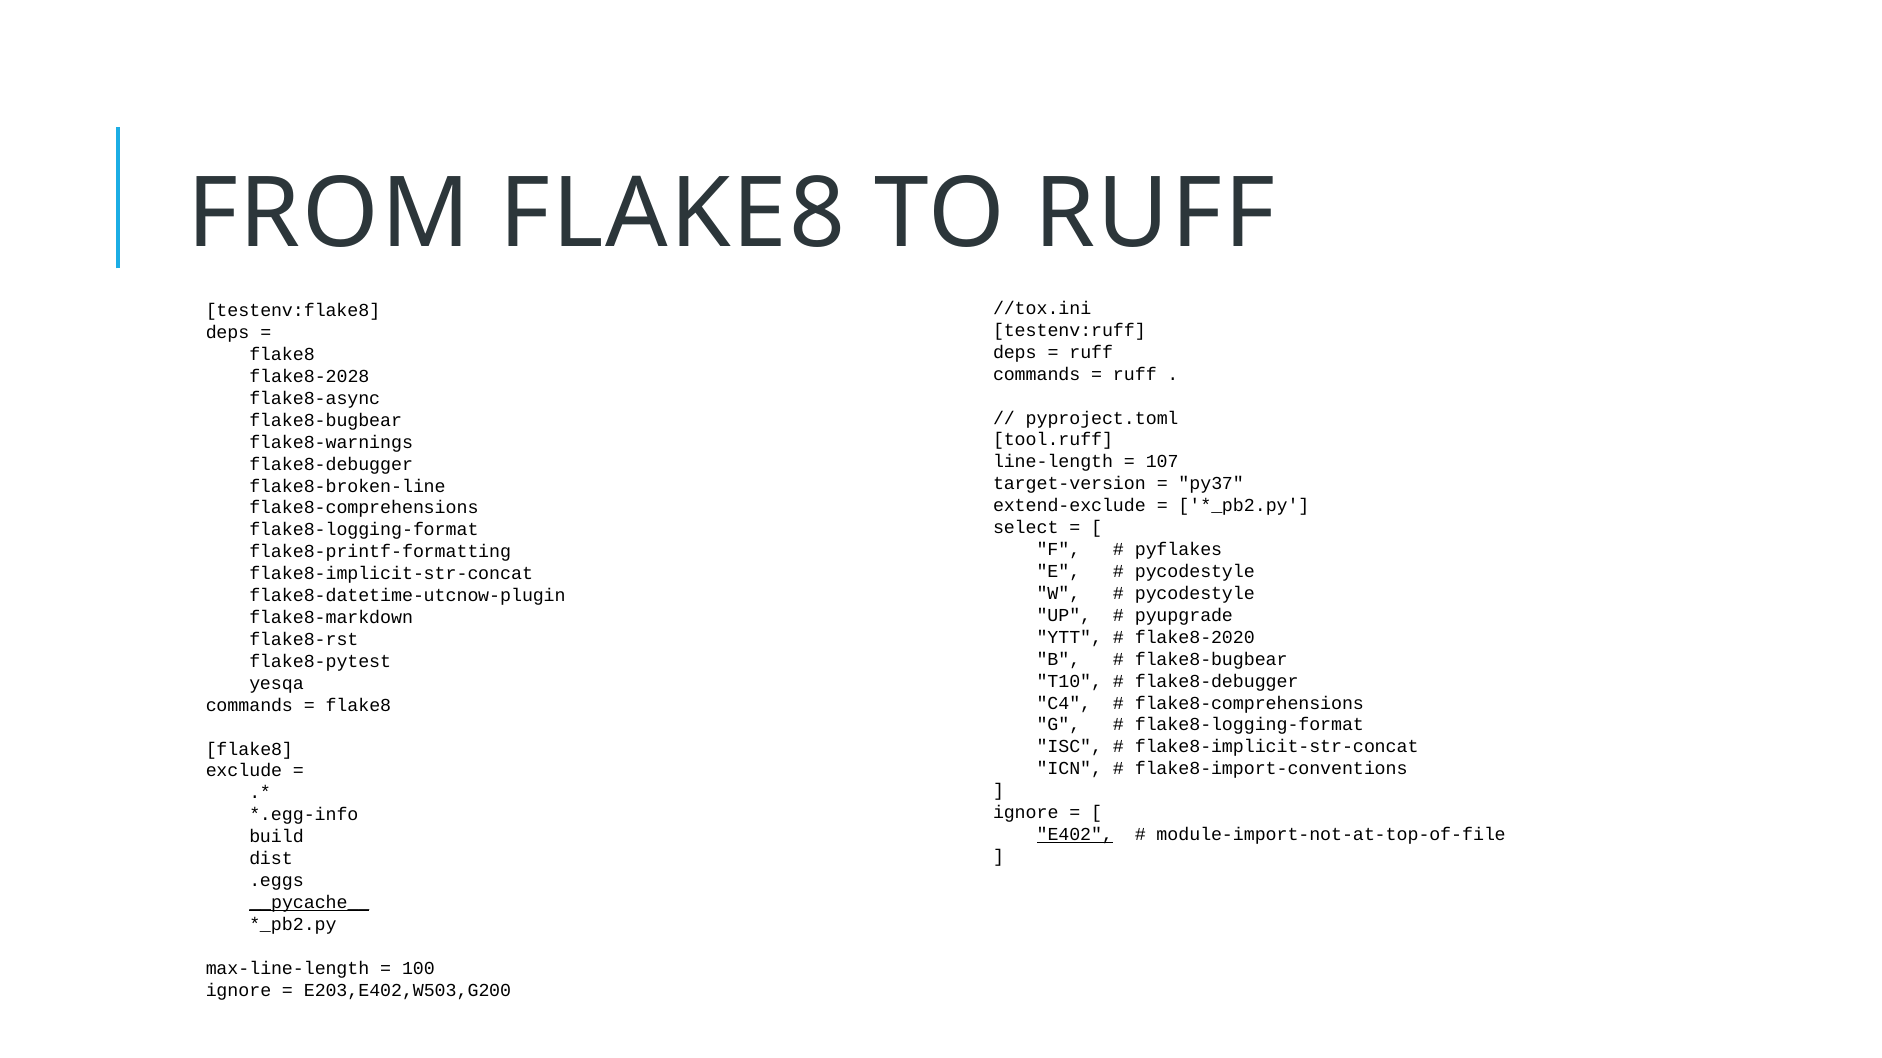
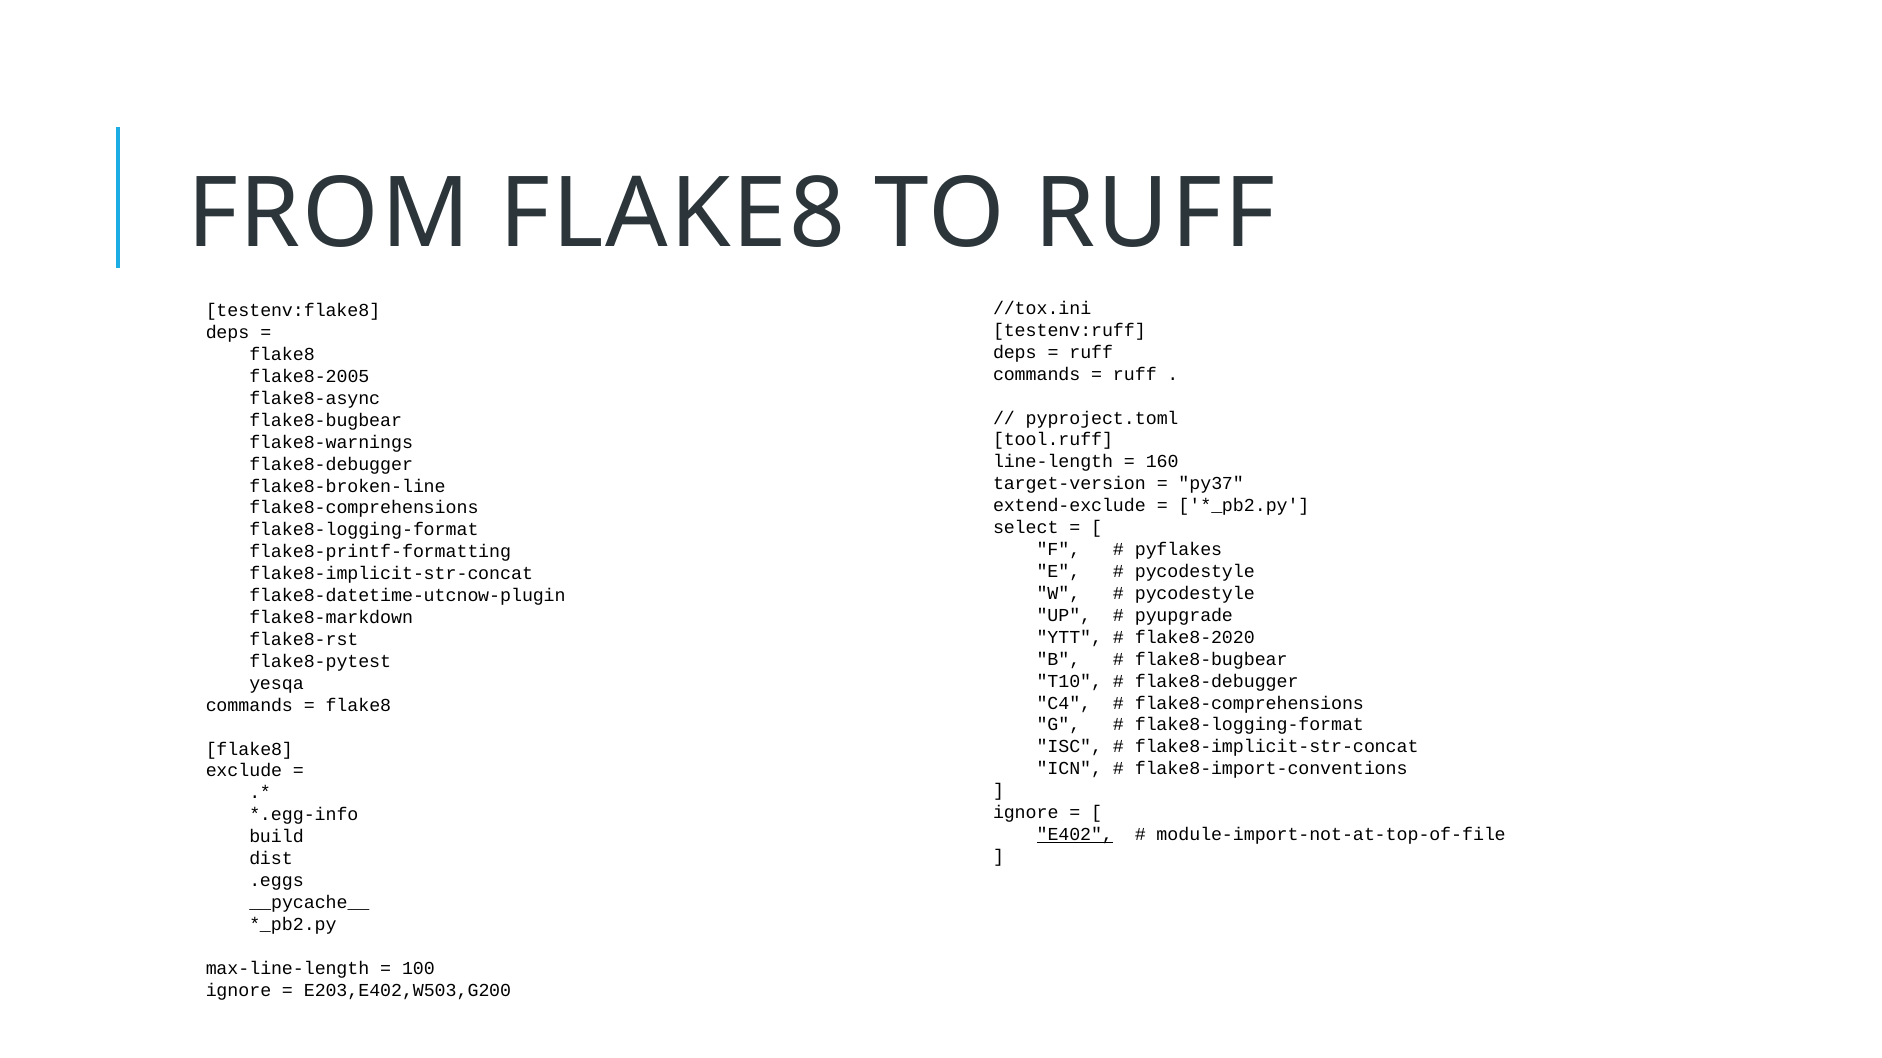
flake8-2028: flake8-2028 -> flake8-2005
107: 107 -> 160
__pycache__ underline: present -> none
